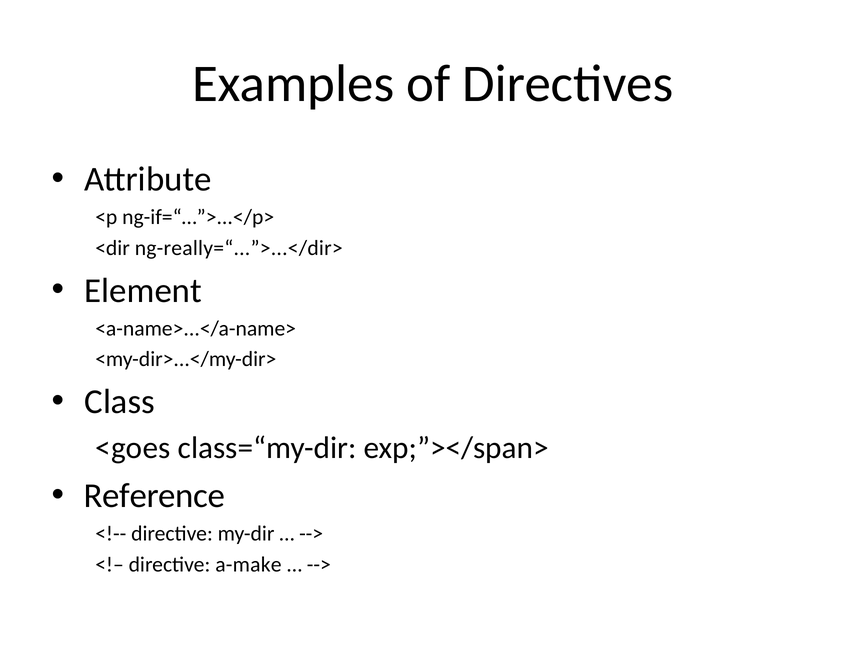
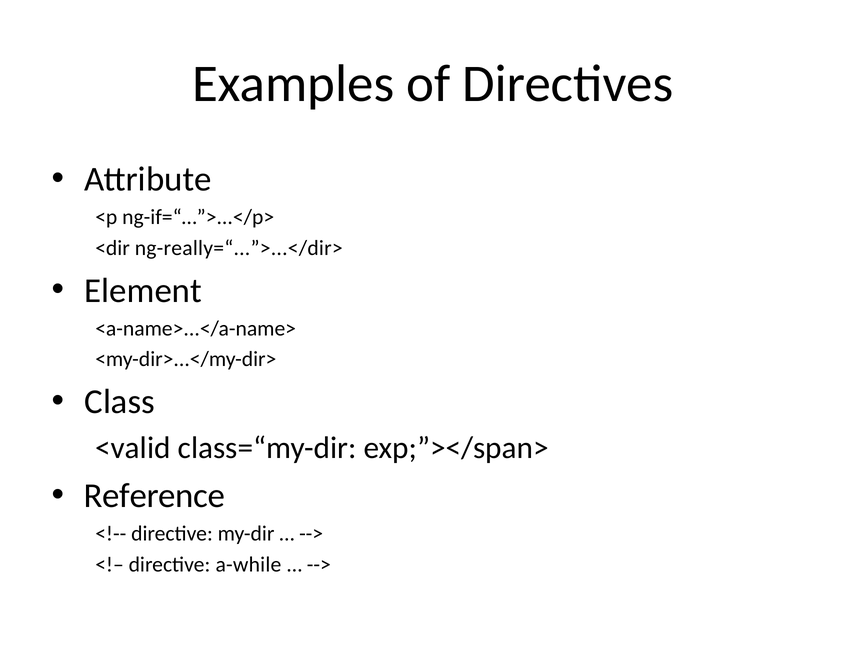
<goes: <goes -> <valid
a-make: a-make -> a-while
